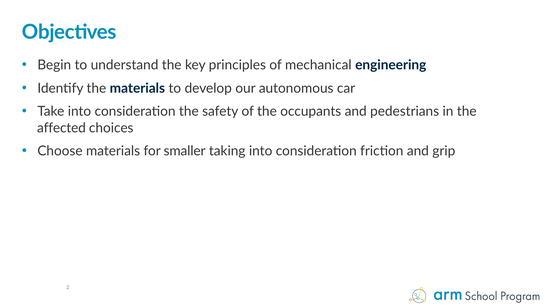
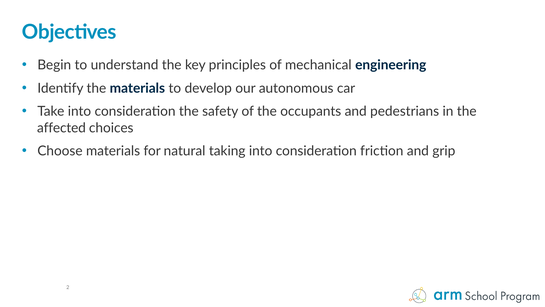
smaller: smaller -> natural
